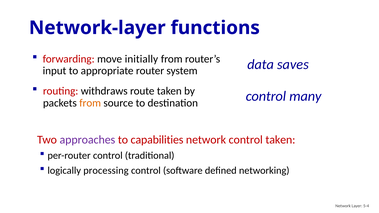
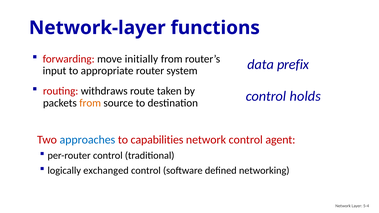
saves: saves -> prefix
many: many -> holds
approaches colour: purple -> blue
control taken: taken -> agent
processing: processing -> exchanged
